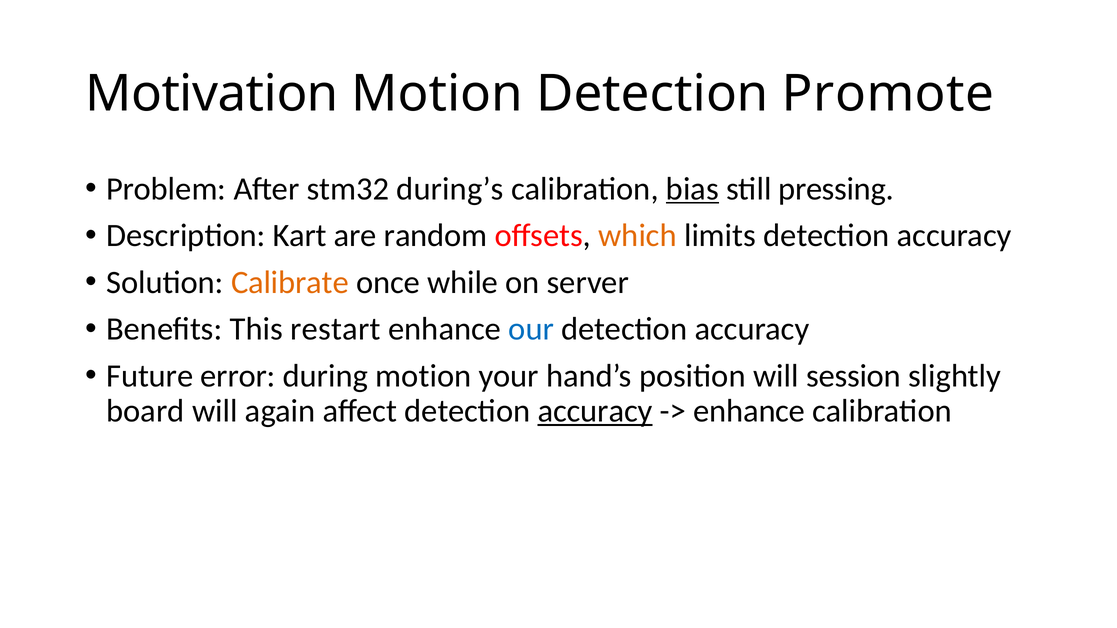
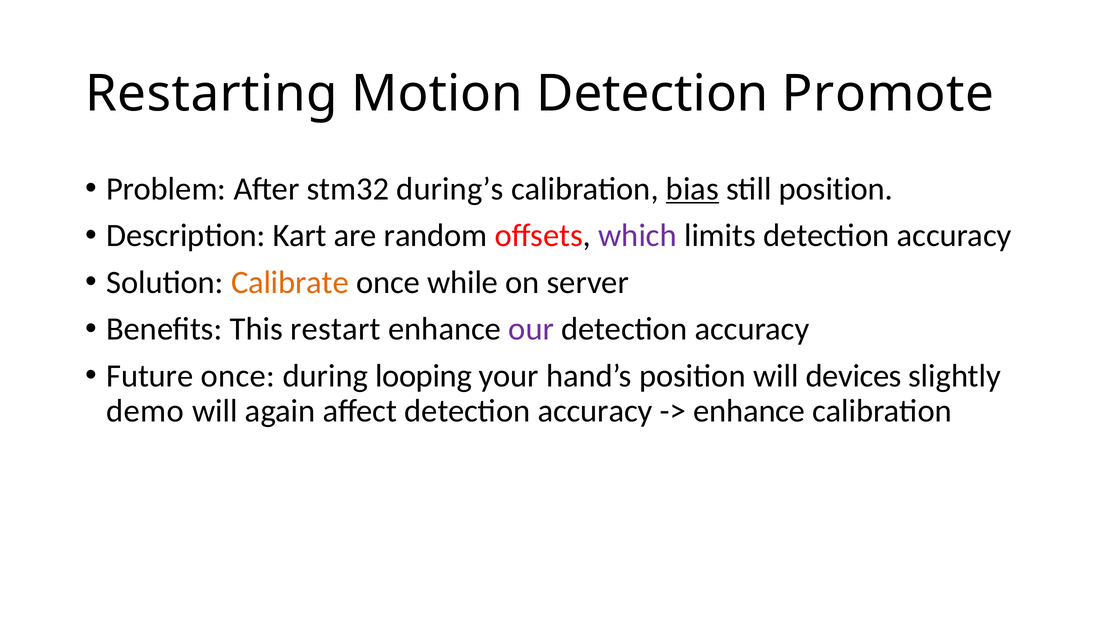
Motivation: Motivation -> Restarting
still pressing: pressing -> position
which colour: orange -> purple
our colour: blue -> purple
Future error: error -> once
during motion: motion -> looping
session: session -> devices
board: board -> demo
accuracy at (595, 411) underline: present -> none
